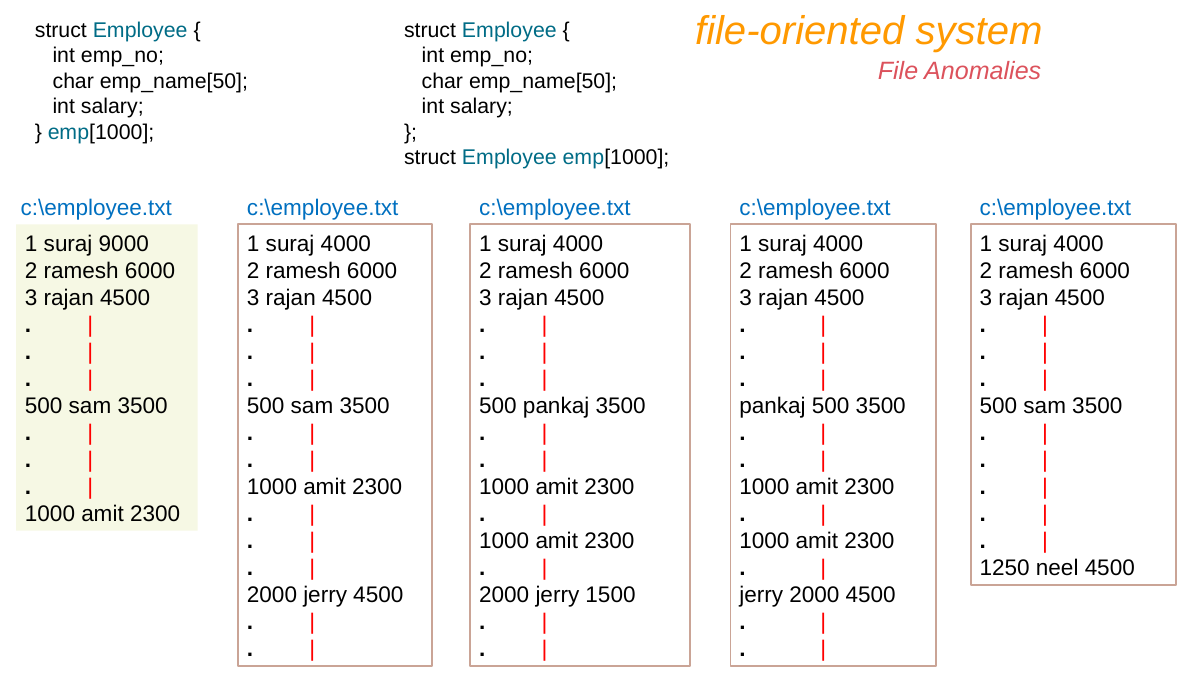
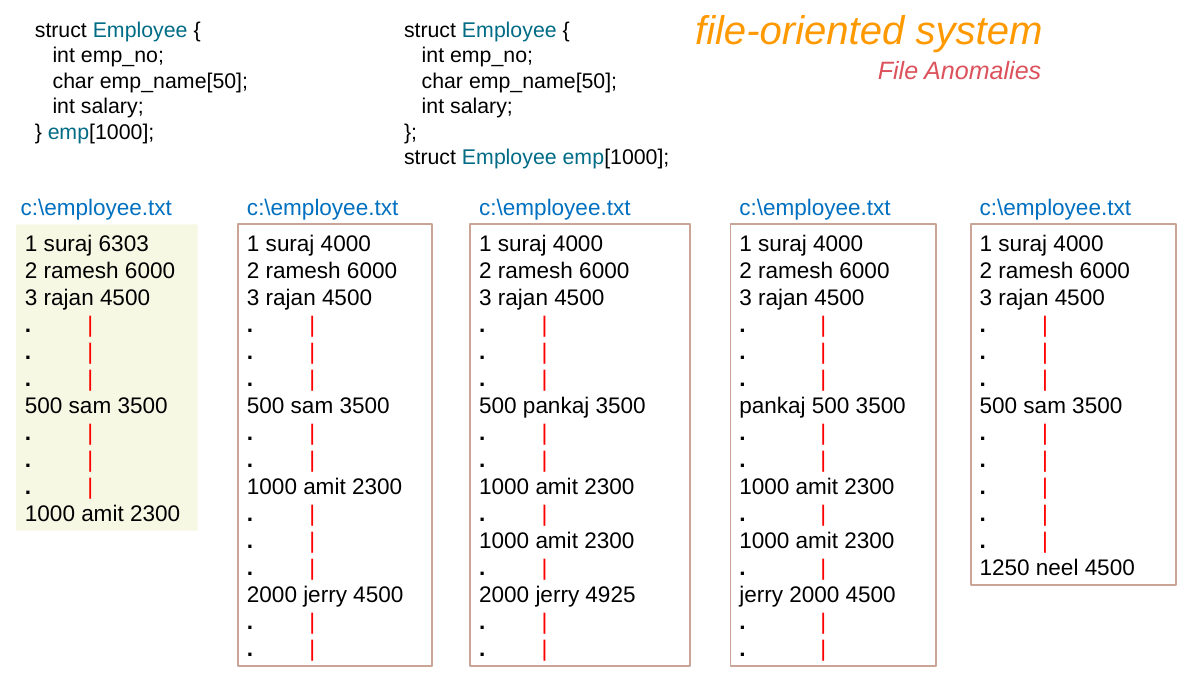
9000: 9000 -> 6303
1500: 1500 -> 4925
